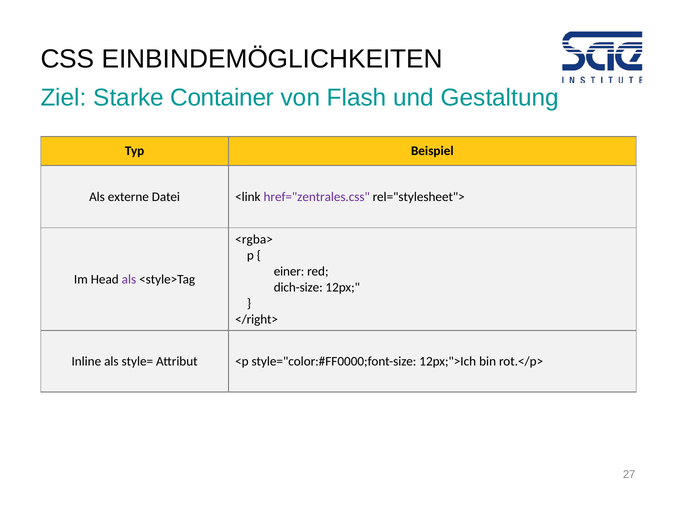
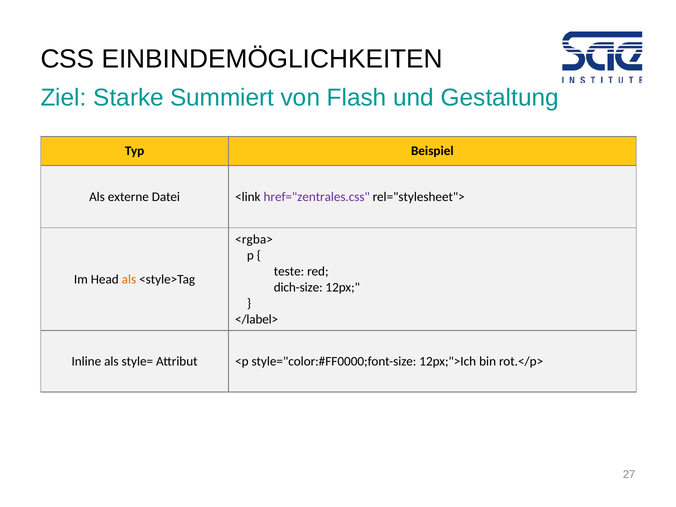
Container: Container -> Summiert
einer: einer -> teste
als at (129, 279) colour: purple -> orange
</right>: </right> -> </label>
